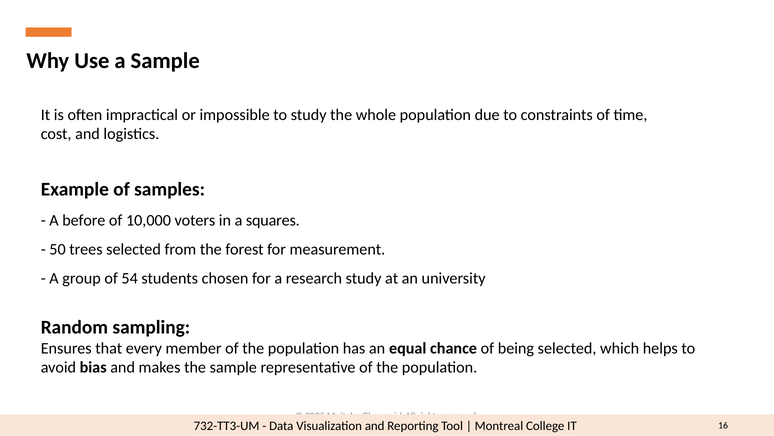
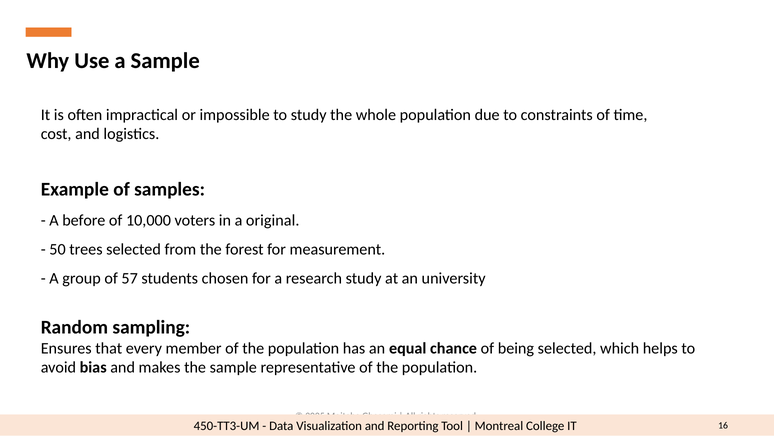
squares: squares -> original
54: 54 -> 57
732-TT3-UM: 732-TT3-UM -> 450-TT3-UM
